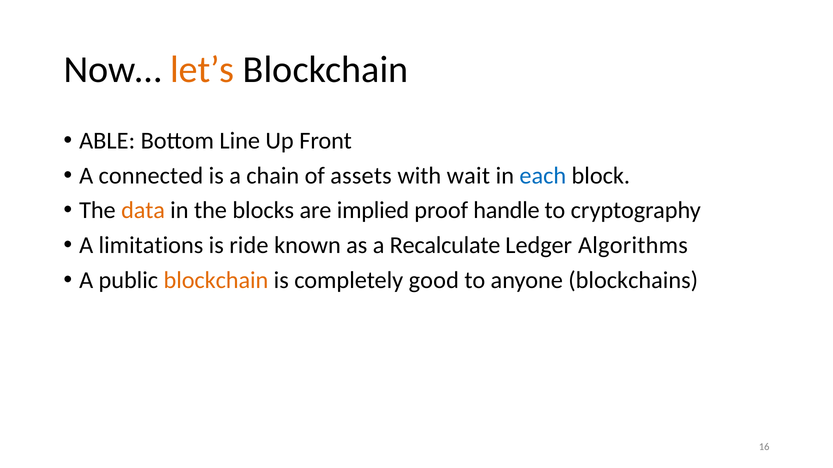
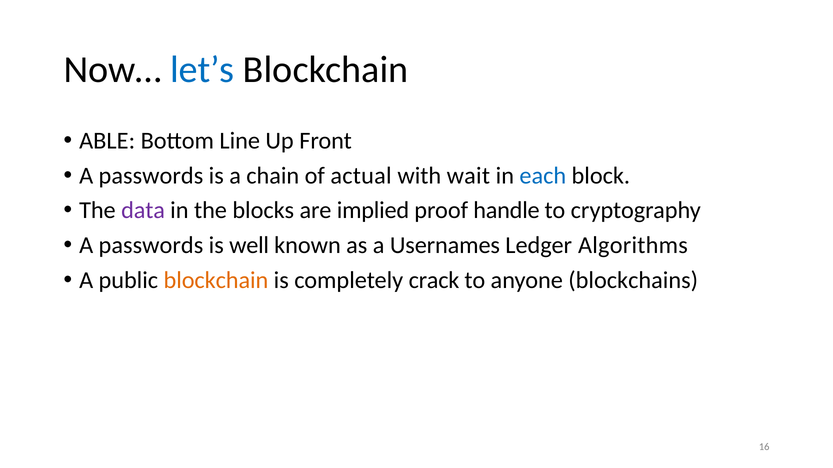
let’s colour: orange -> blue
connected at (151, 176): connected -> passwords
assets: assets -> actual
data colour: orange -> purple
limitations at (151, 246): limitations -> passwords
ride: ride -> well
Recalculate: Recalculate -> Usernames
good: good -> crack
